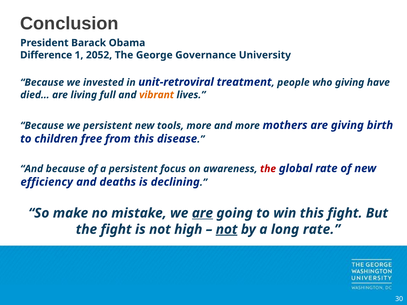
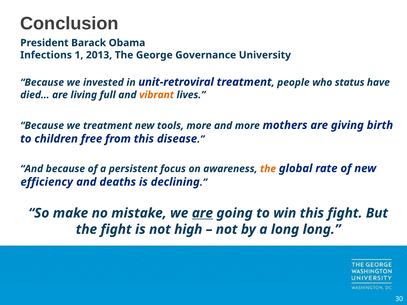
Difference: Difference -> Infections
2052: 2052 -> 2013
who giving: giving -> status
we persistent: persistent -> treatment
the at (268, 169) colour: red -> orange
not at (227, 230) underline: present -> none
long rate: rate -> long
